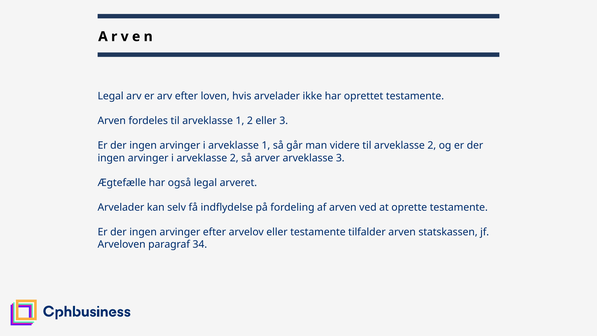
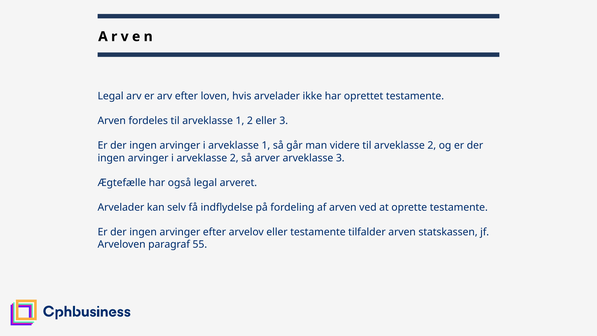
34: 34 -> 55
